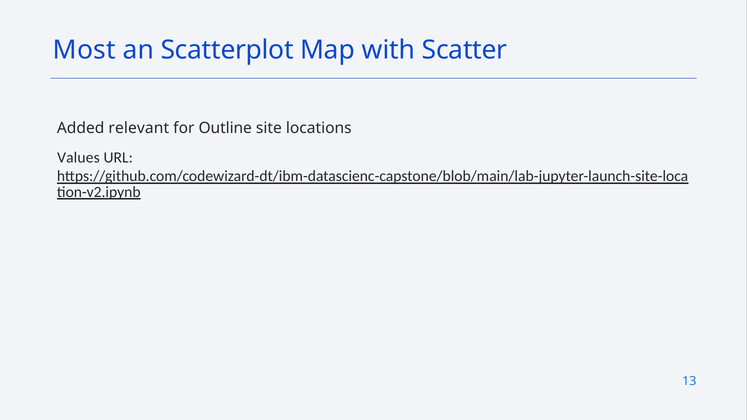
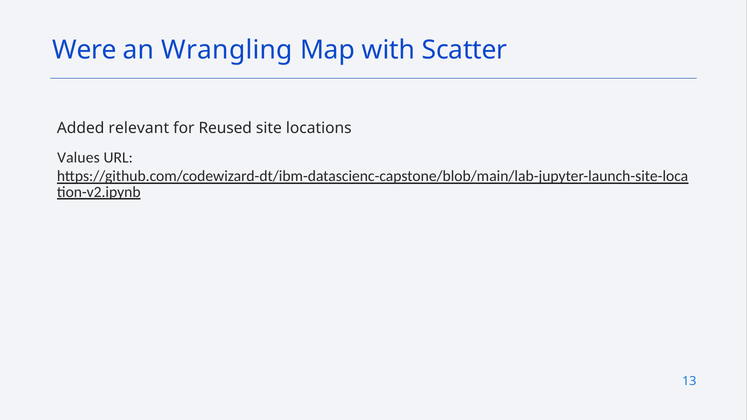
Most: Most -> Were
Scatterplot: Scatterplot -> Wrangling
Outline: Outline -> Reused
